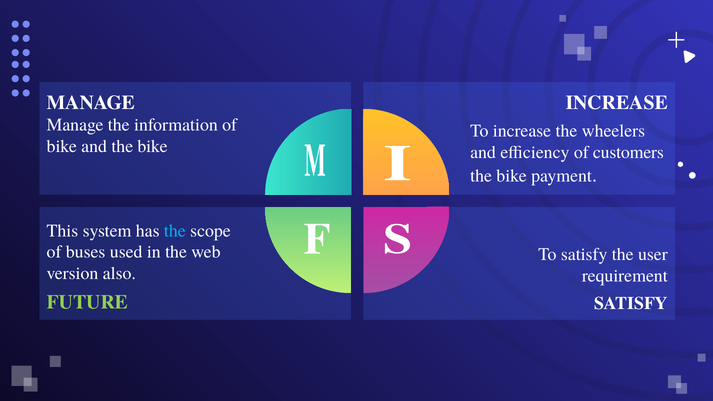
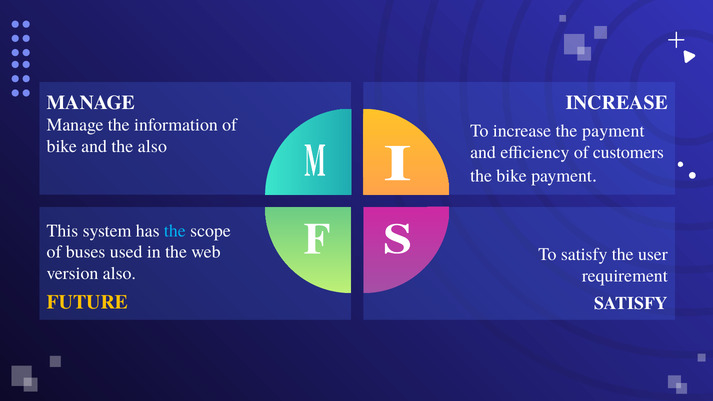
the wheelers: wheelers -> payment
and the bike: bike -> also
FUTURE colour: light green -> yellow
